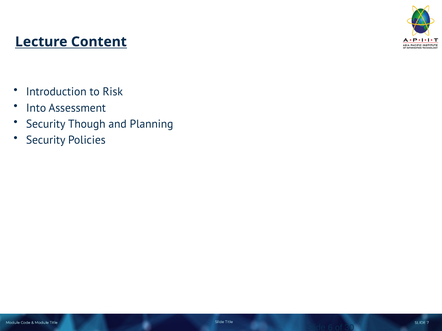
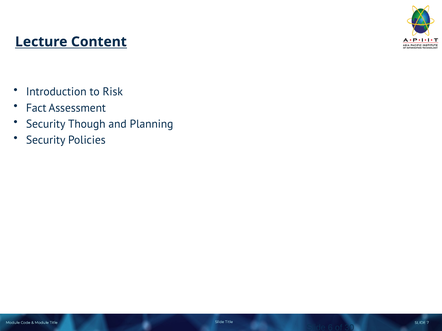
Into: Into -> Fact
